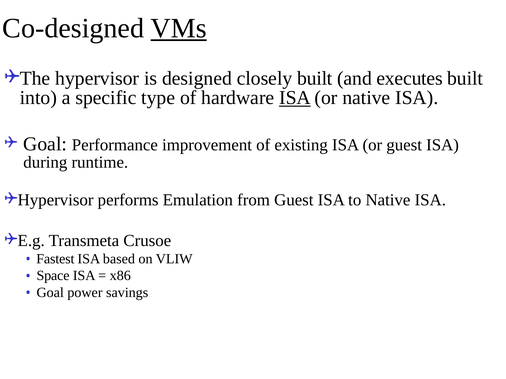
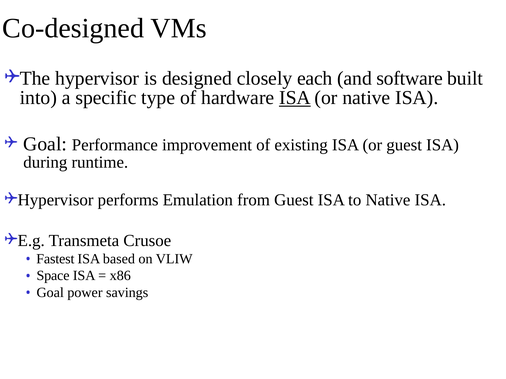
VMs underline: present -> none
closely built: built -> each
executes: executes -> software
